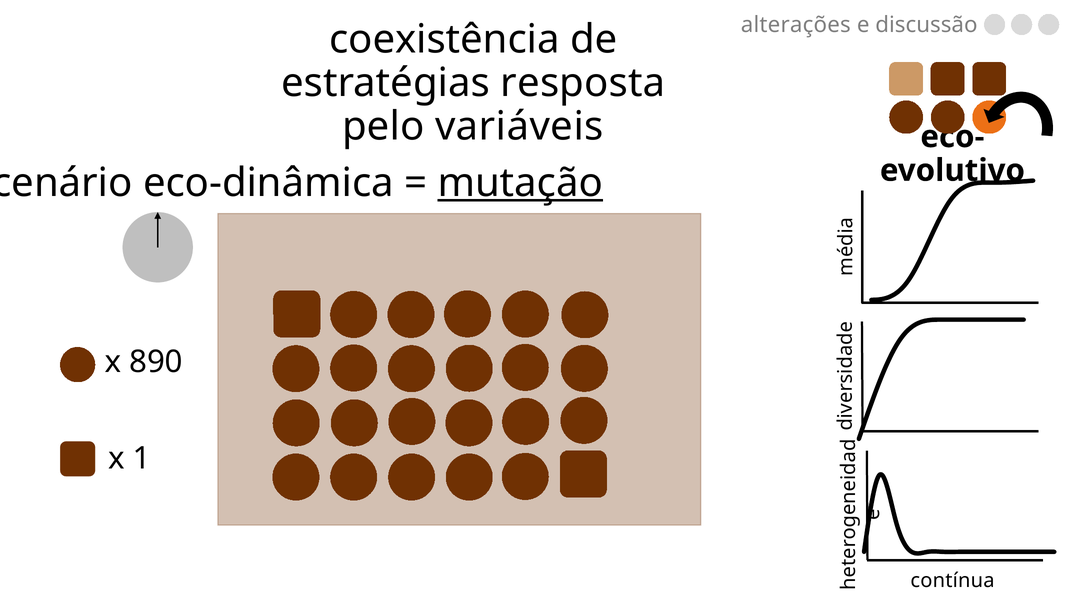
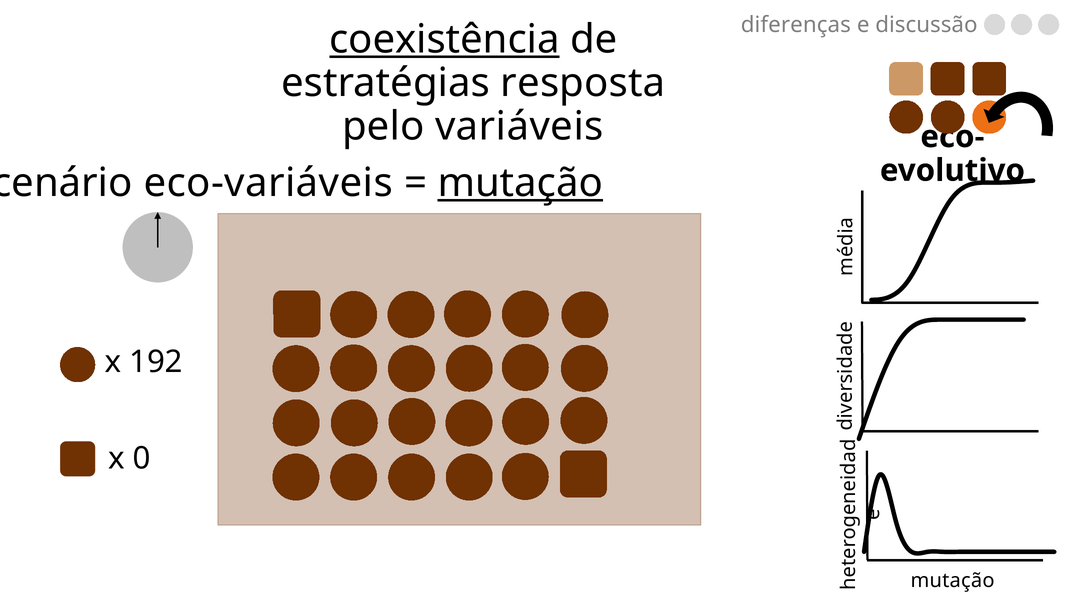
alterações: alterações -> diferenças
coexistência underline: none -> present
eco-dinâmica: eco-dinâmica -> eco-variáveis
890: 890 -> 192
1: 1 -> 0
contínua at (953, 581): contínua -> mutação
